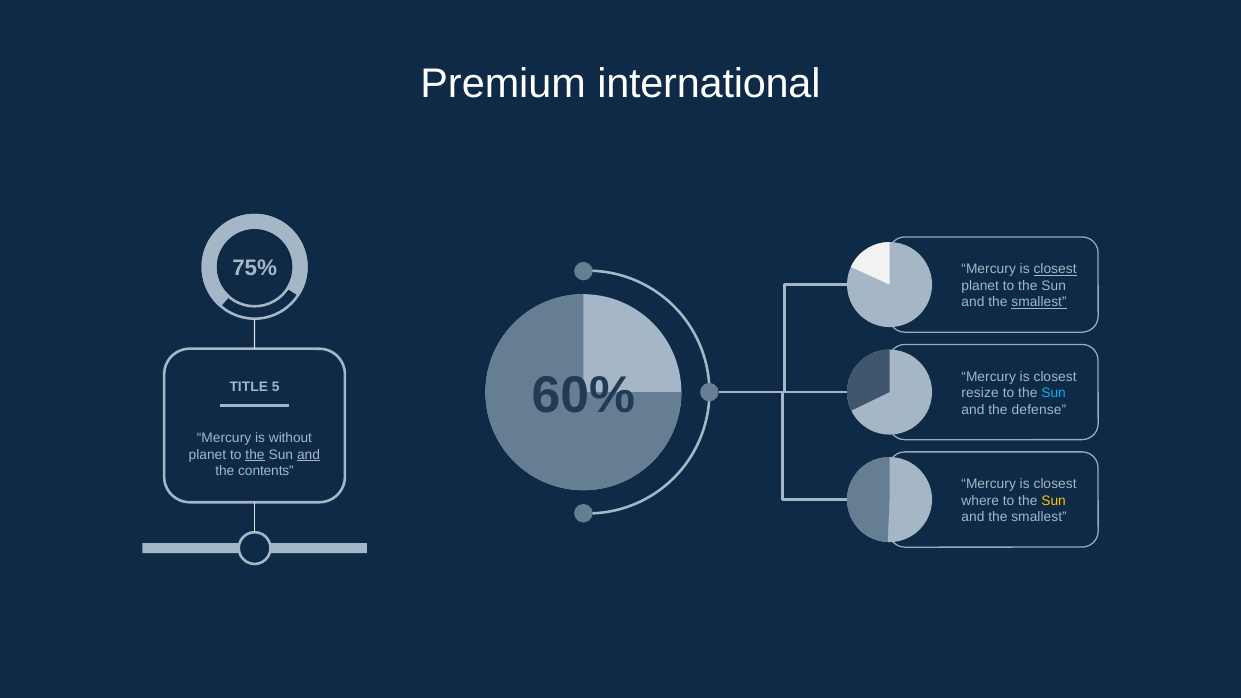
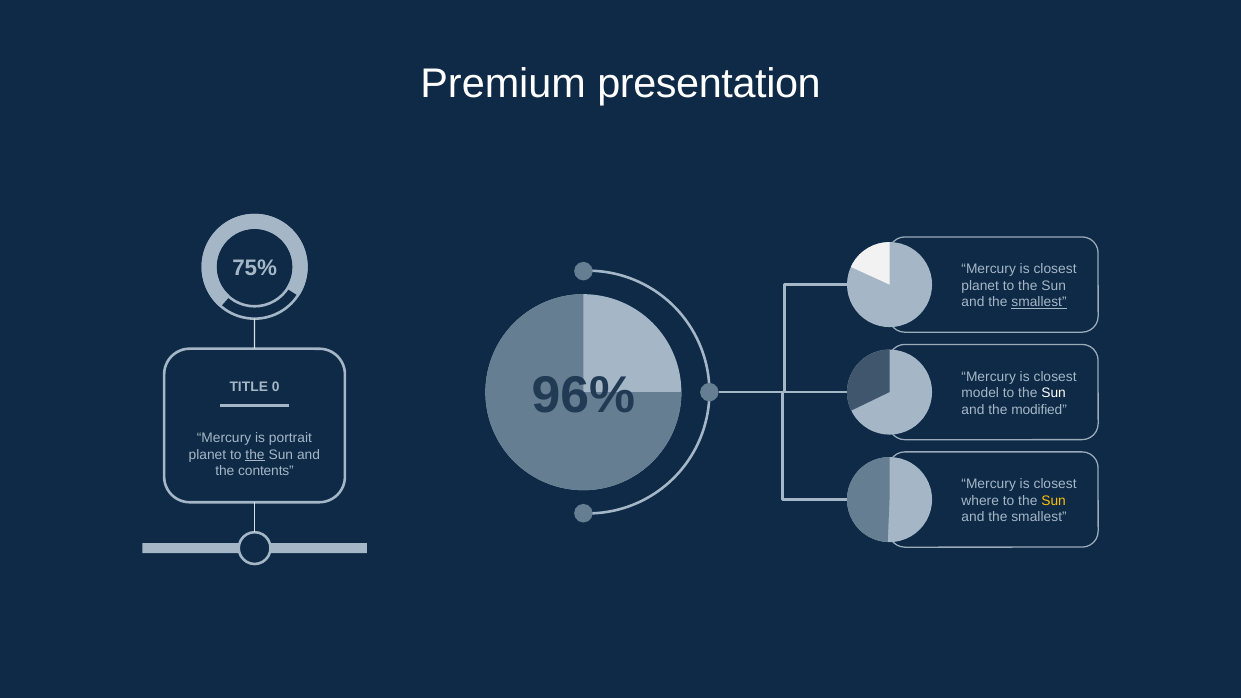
international: international -> presentation
closest at (1055, 269) underline: present -> none
60%: 60% -> 96%
5: 5 -> 0
resize: resize -> model
Sun at (1054, 393) colour: light blue -> white
defense: defense -> modified
without: without -> portrait
and at (309, 455) underline: present -> none
